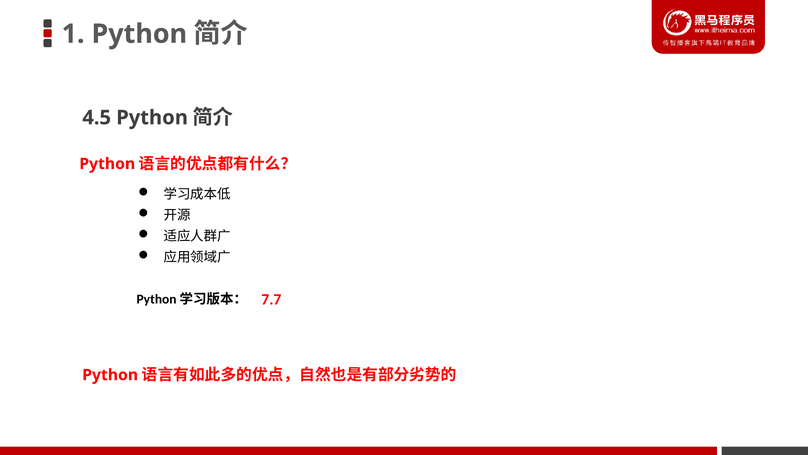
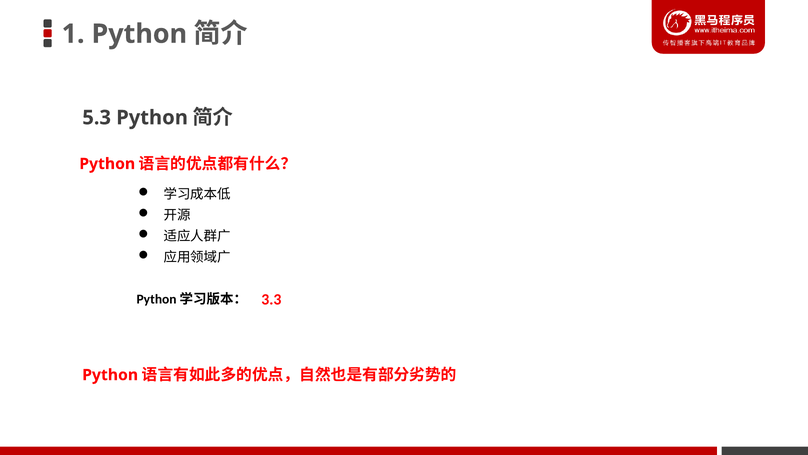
4.5: 4.5 -> 5.3
7.7: 7.7 -> 3.3
